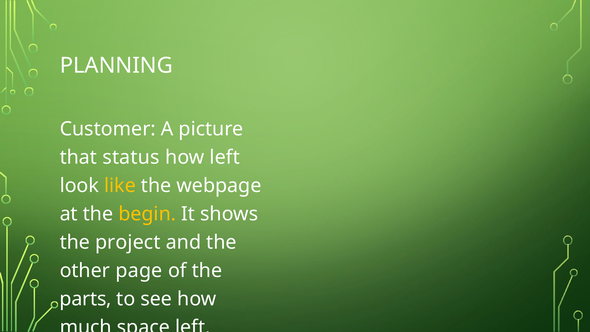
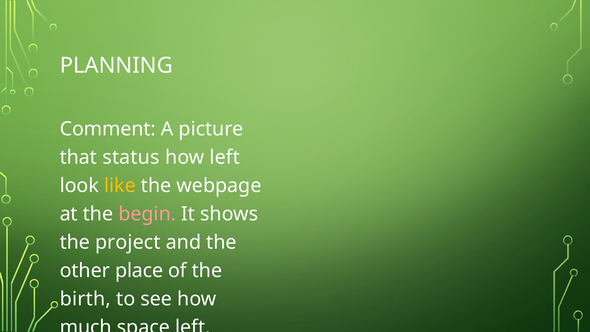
Customer: Customer -> Comment
begin colour: yellow -> pink
page: page -> place
parts: parts -> birth
